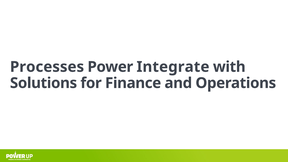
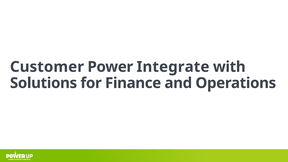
Processes: Processes -> Customer
